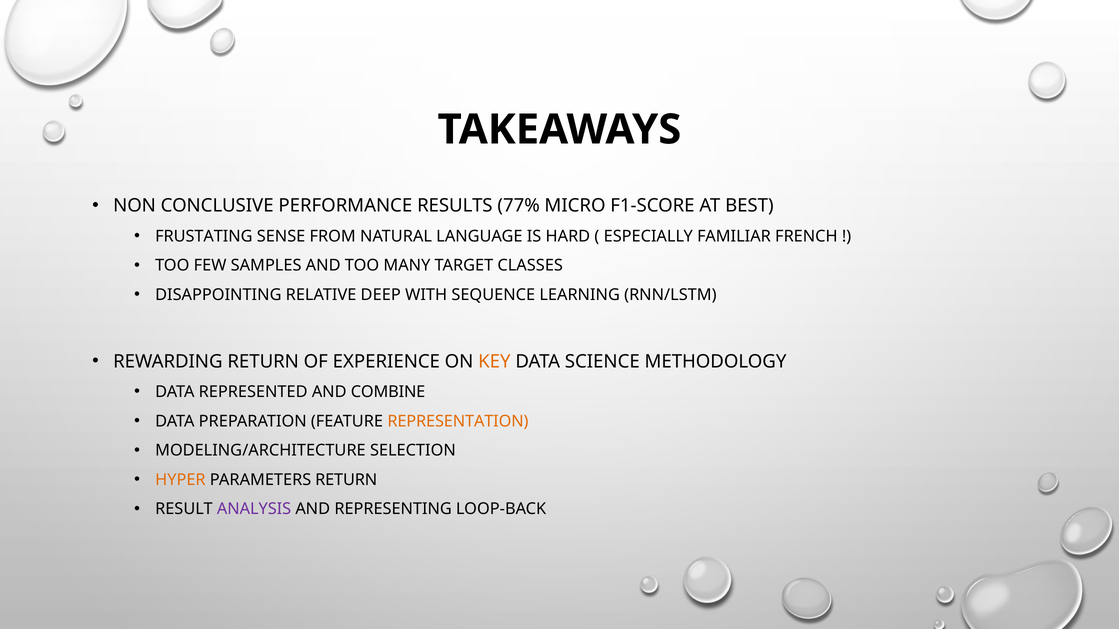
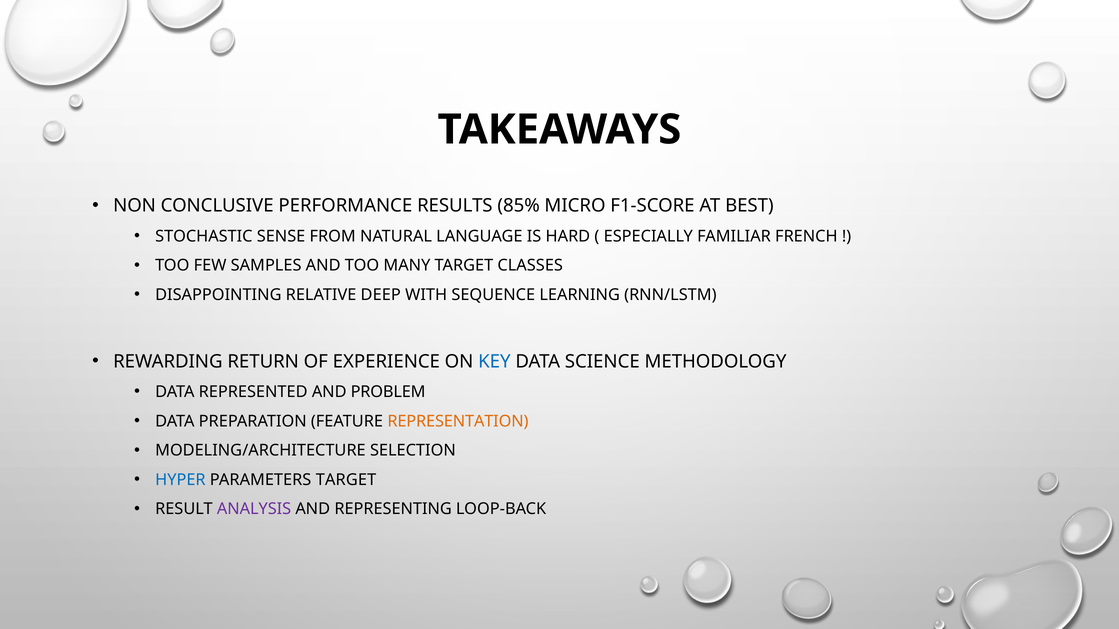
77%: 77% -> 85%
FRUSTATING: FRUSTATING -> STOCHASTIC
KEY colour: orange -> blue
COMBINE: COMBINE -> PROBLEM
HYPER colour: orange -> blue
PARAMETERS RETURN: RETURN -> TARGET
